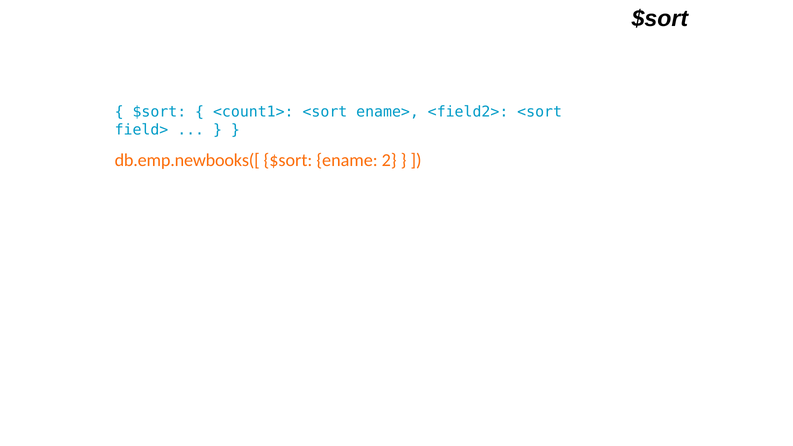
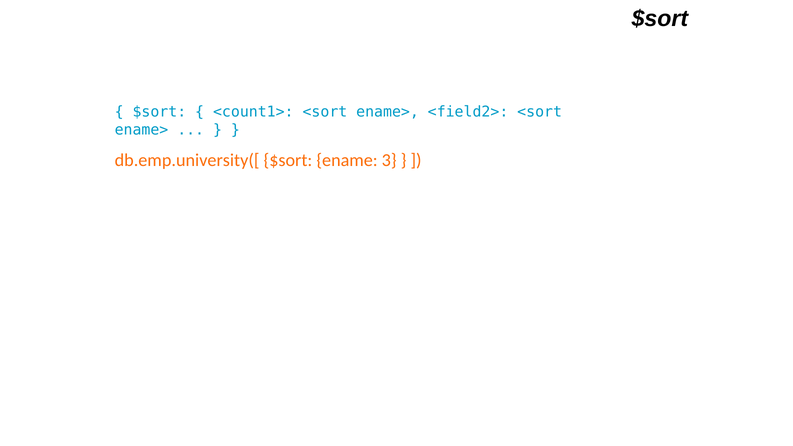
field> at (141, 130): field> -> ename>
db.emp.newbooks([: db.emp.newbooks([ -> db.emp.university([
2: 2 -> 3
